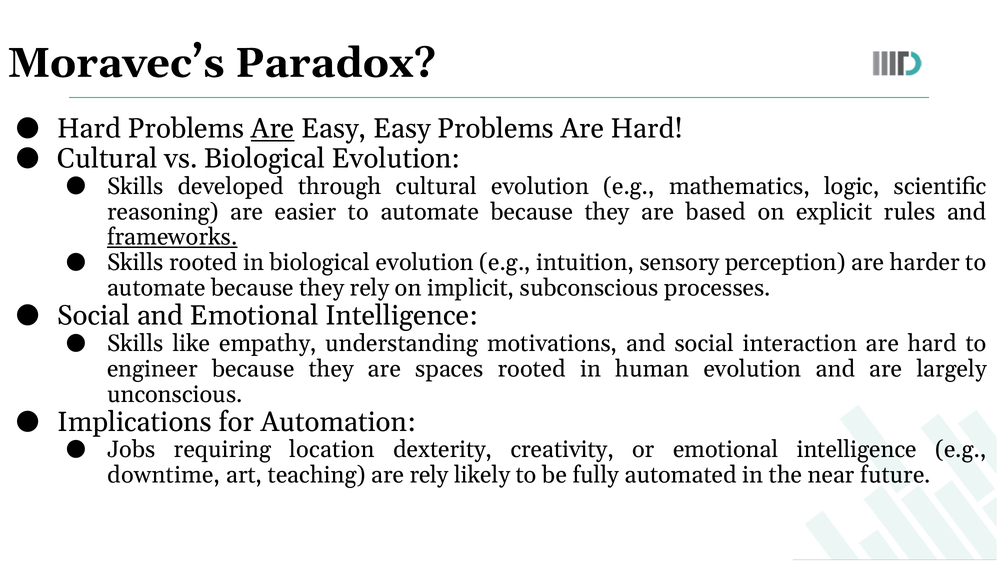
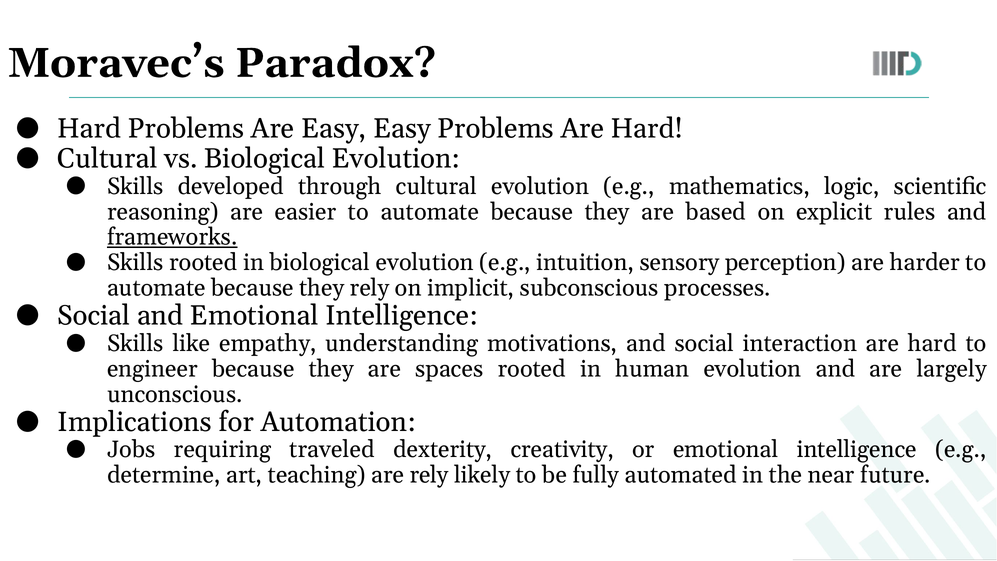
Are at (273, 129) underline: present -> none
location: location -> traveled
downtime: downtime -> determine
